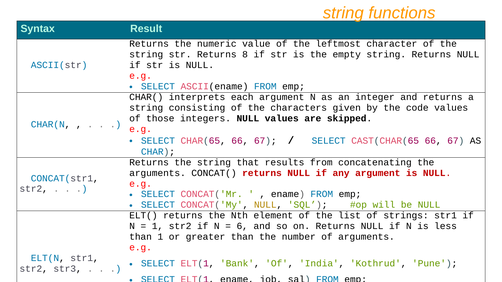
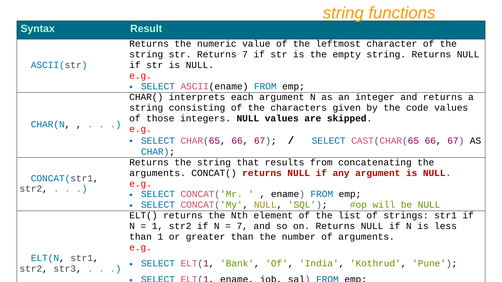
Returns 8: 8 -> 7
6 at (242, 227): 6 -> 7
